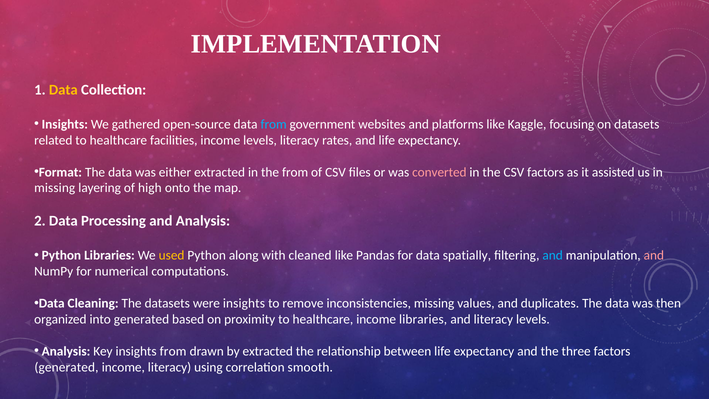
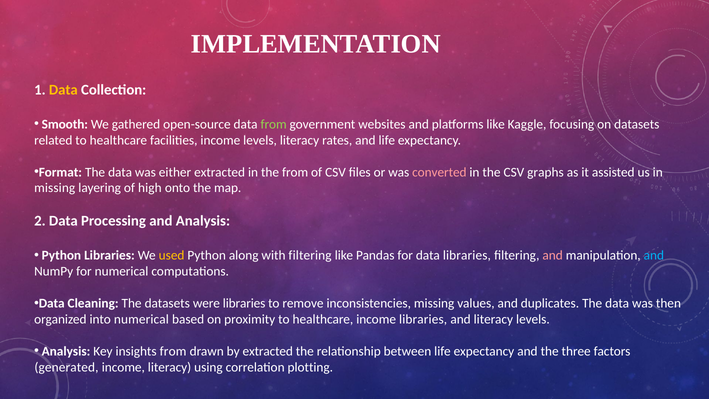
Insights at (65, 124): Insights -> Smooth
from at (274, 124) colour: light blue -> light green
CSV factors: factors -> graphs
with cleaned: cleaned -> filtering
data spatially: spatially -> libraries
and at (553, 255) colour: light blue -> pink
and at (654, 255) colour: pink -> light blue
were insights: insights -> libraries
into generated: generated -> numerical
smooth: smooth -> plotting
